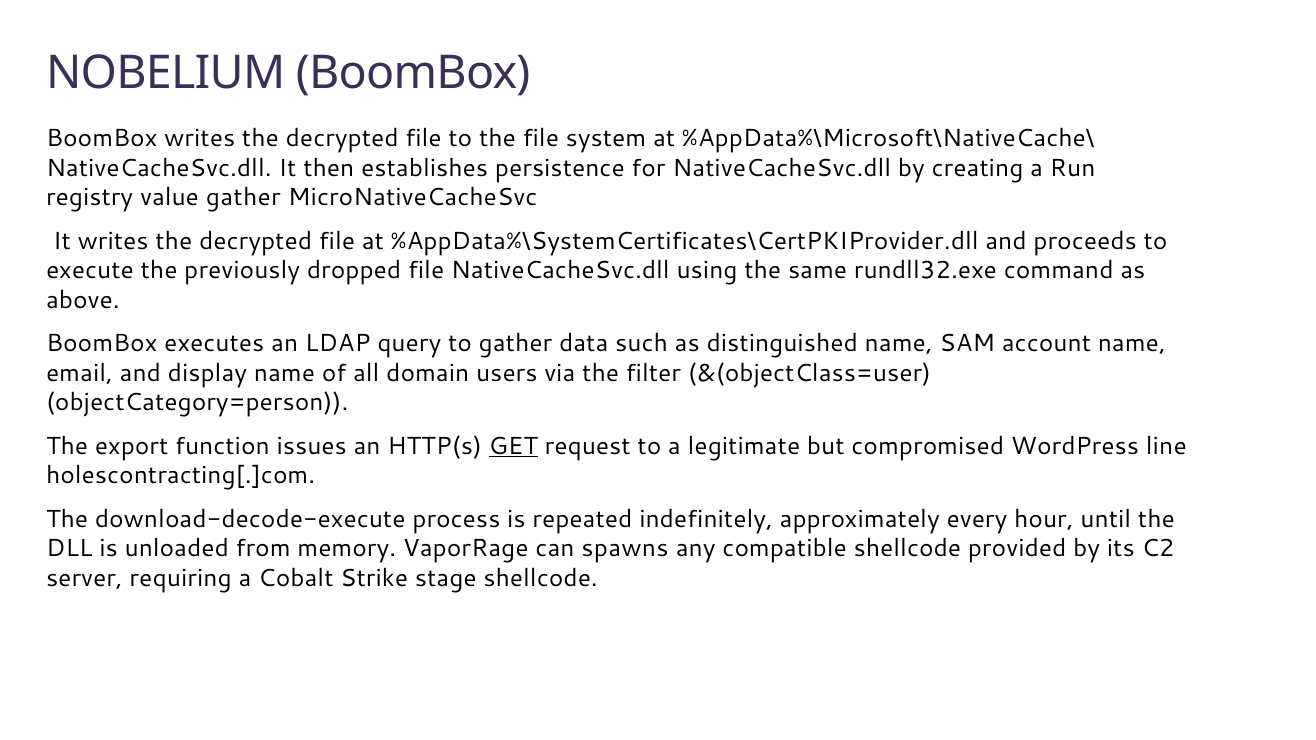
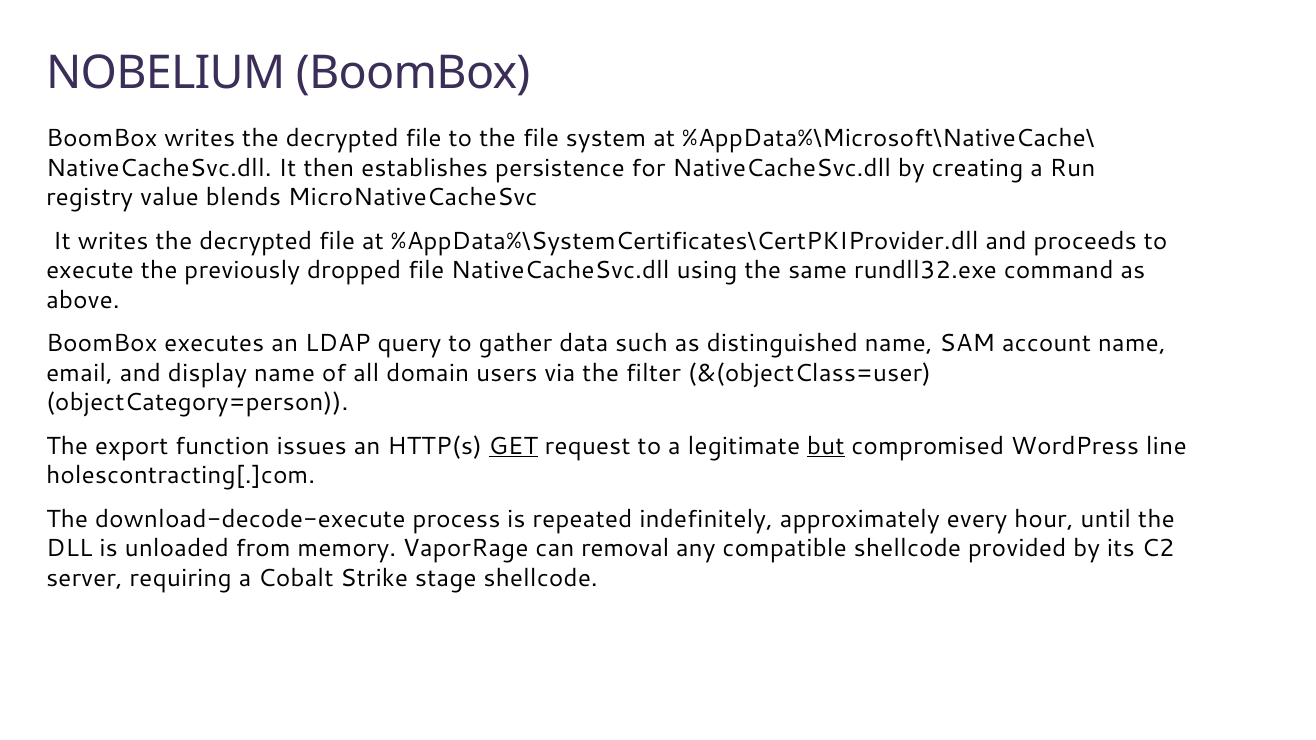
value gather: gather -> blends
but underline: none -> present
spawns: spawns -> removal
